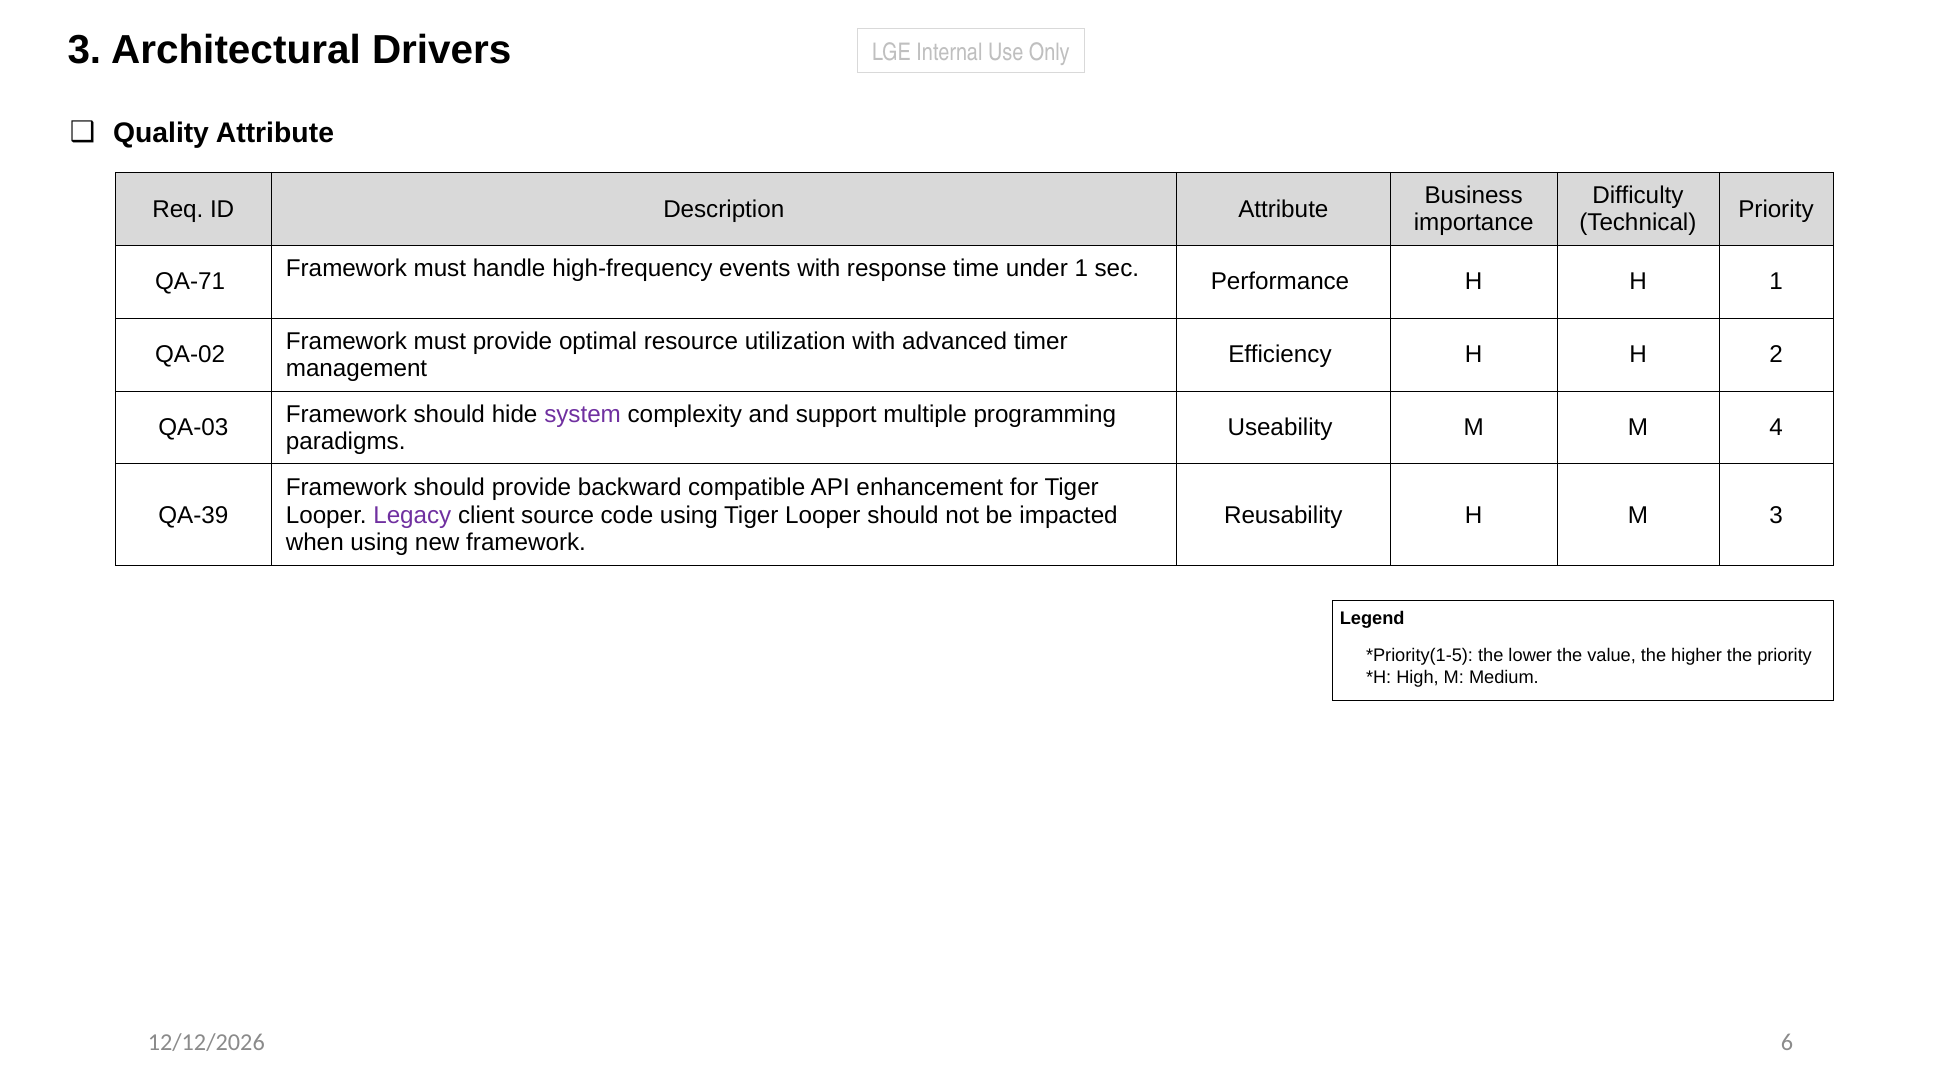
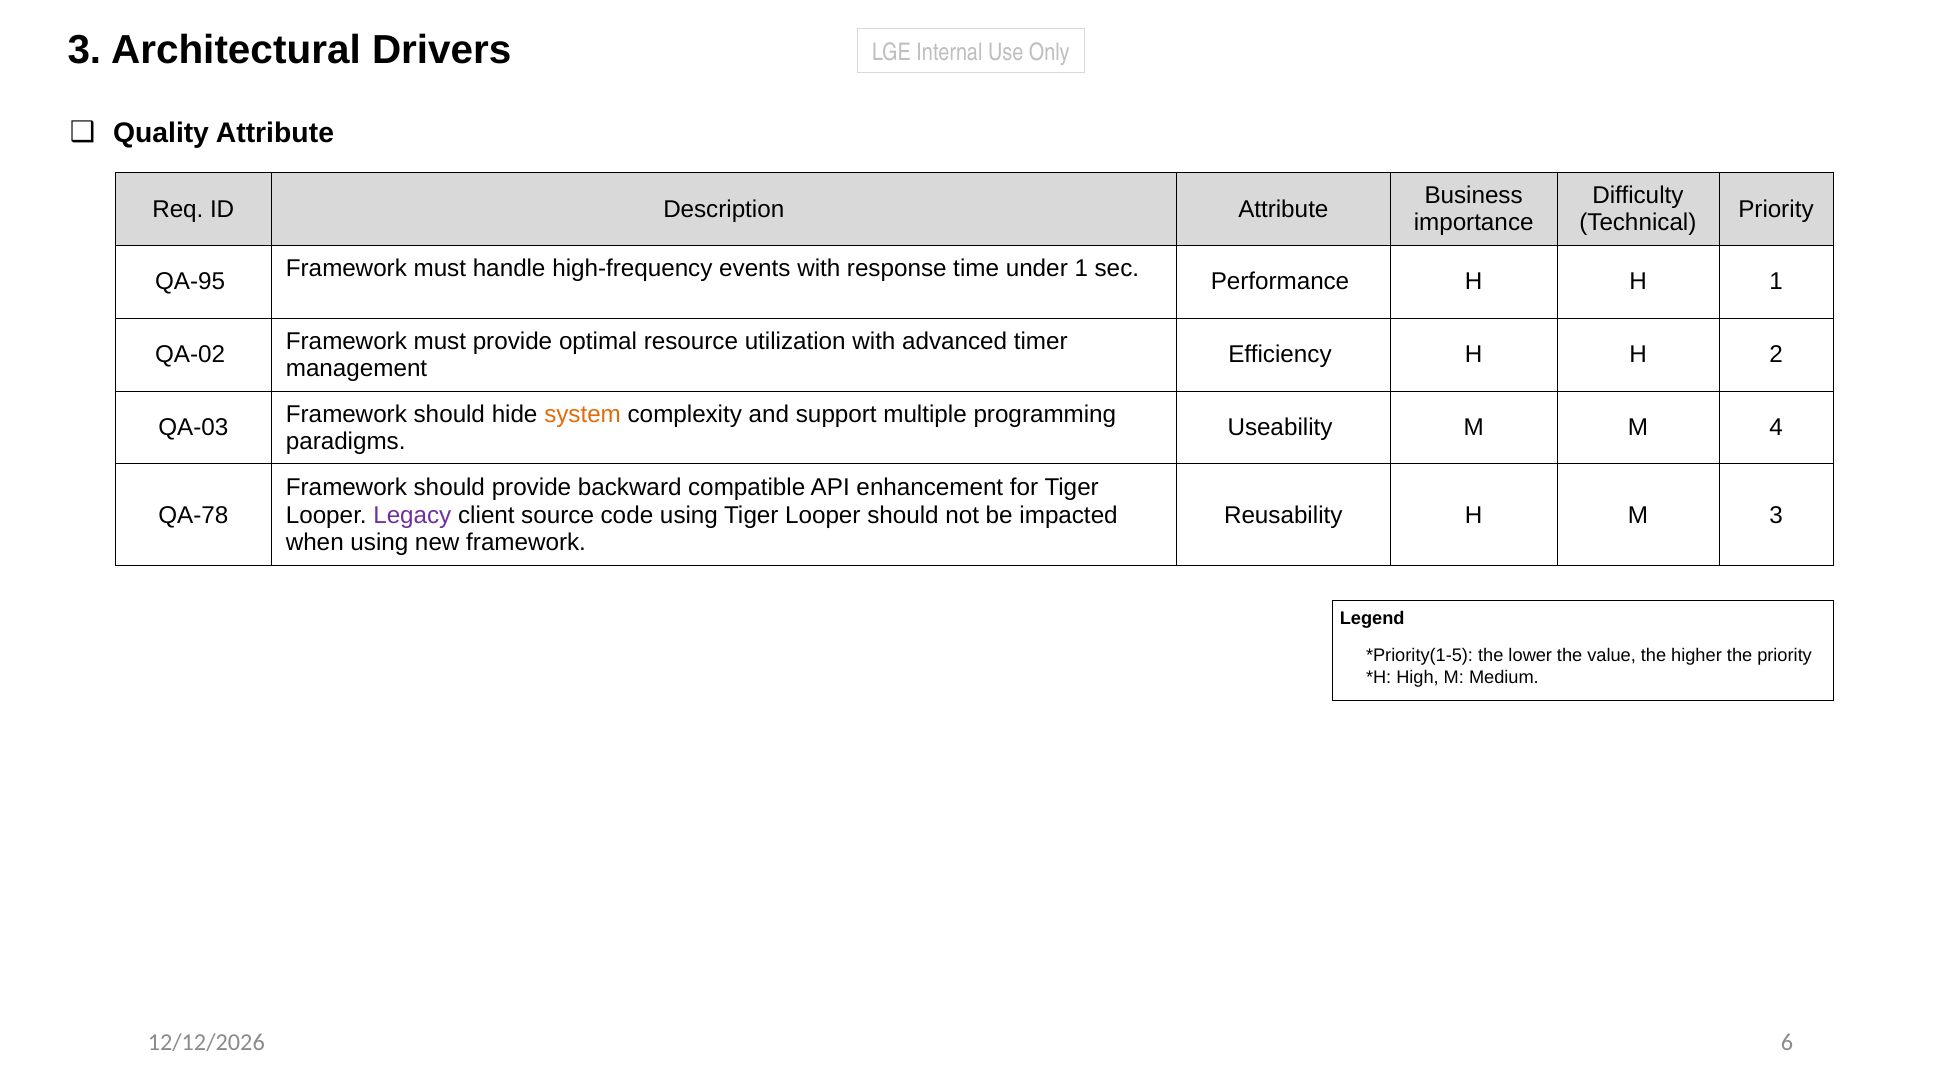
QA-71: QA-71 -> QA-95
system colour: purple -> orange
QA-39: QA-39 -> QA-78
